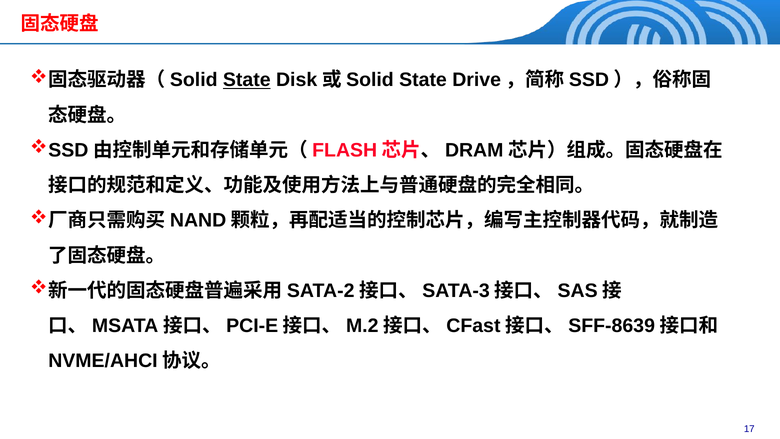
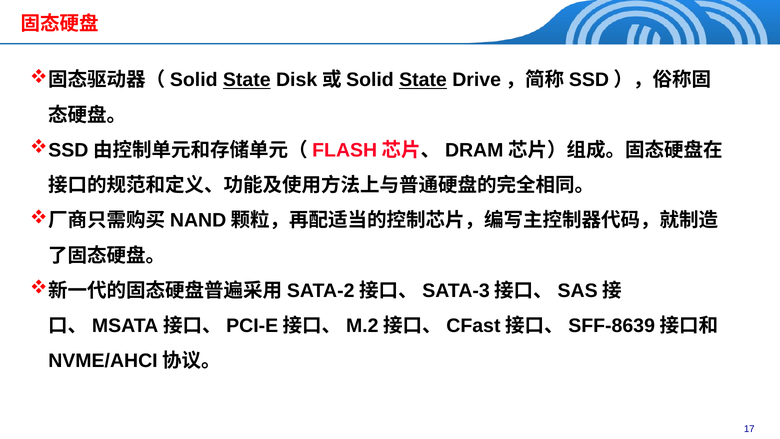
State at (423, 80) underline: none -> present
